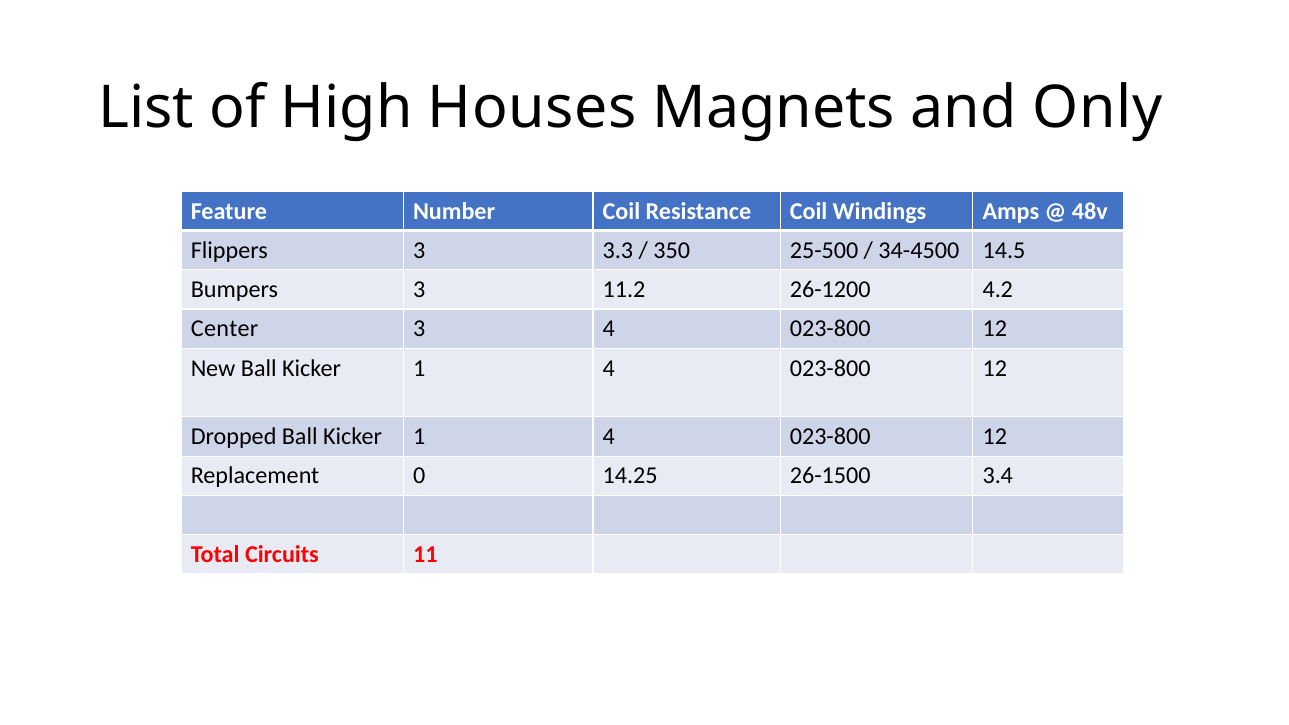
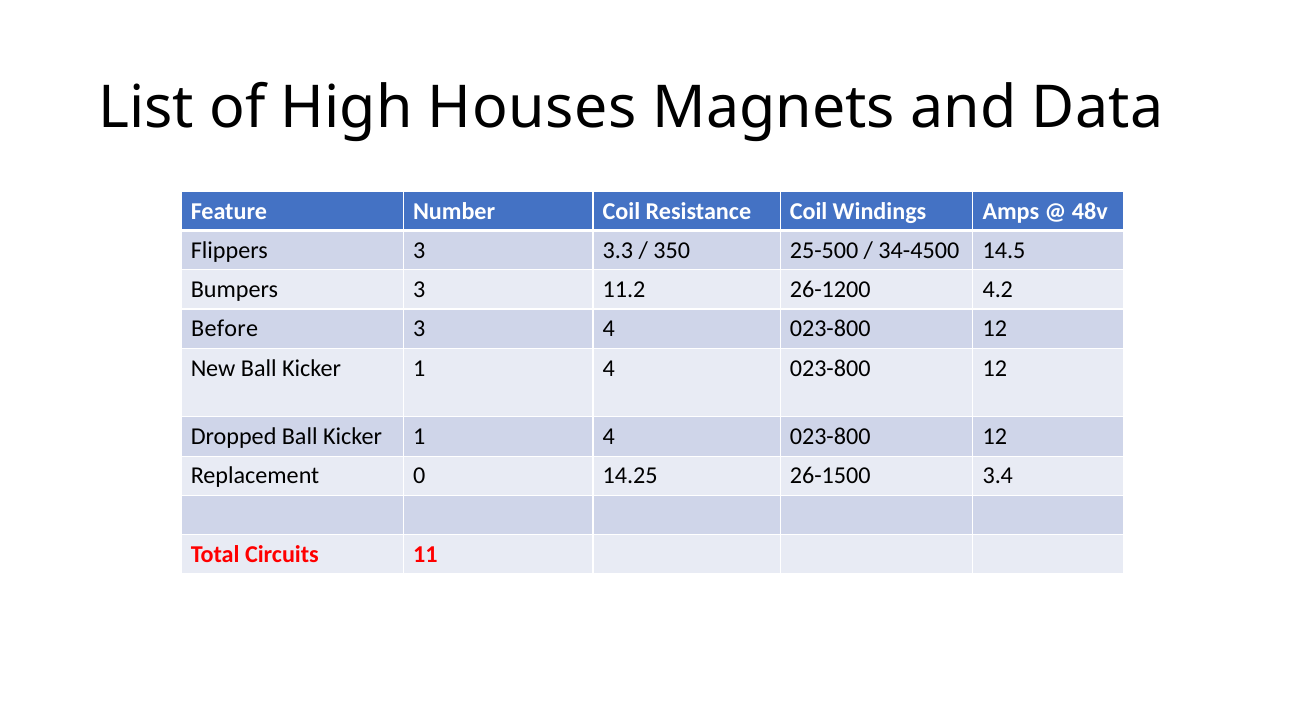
Only: Only -> Data
Center: Center -> Before
